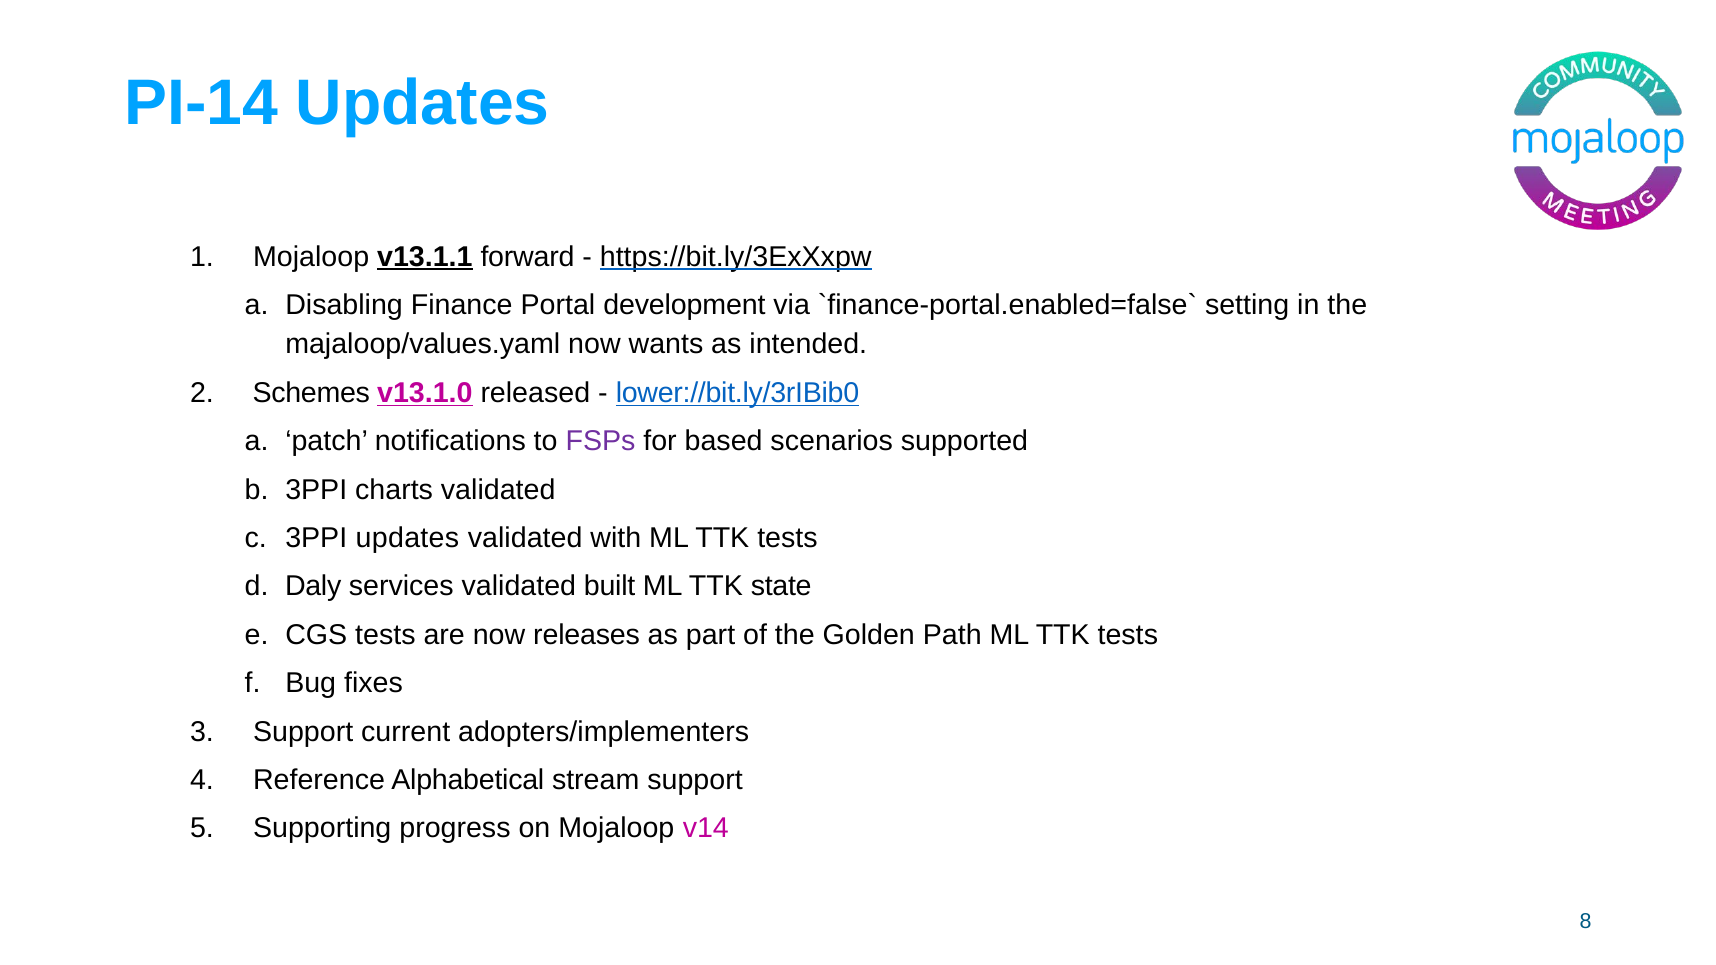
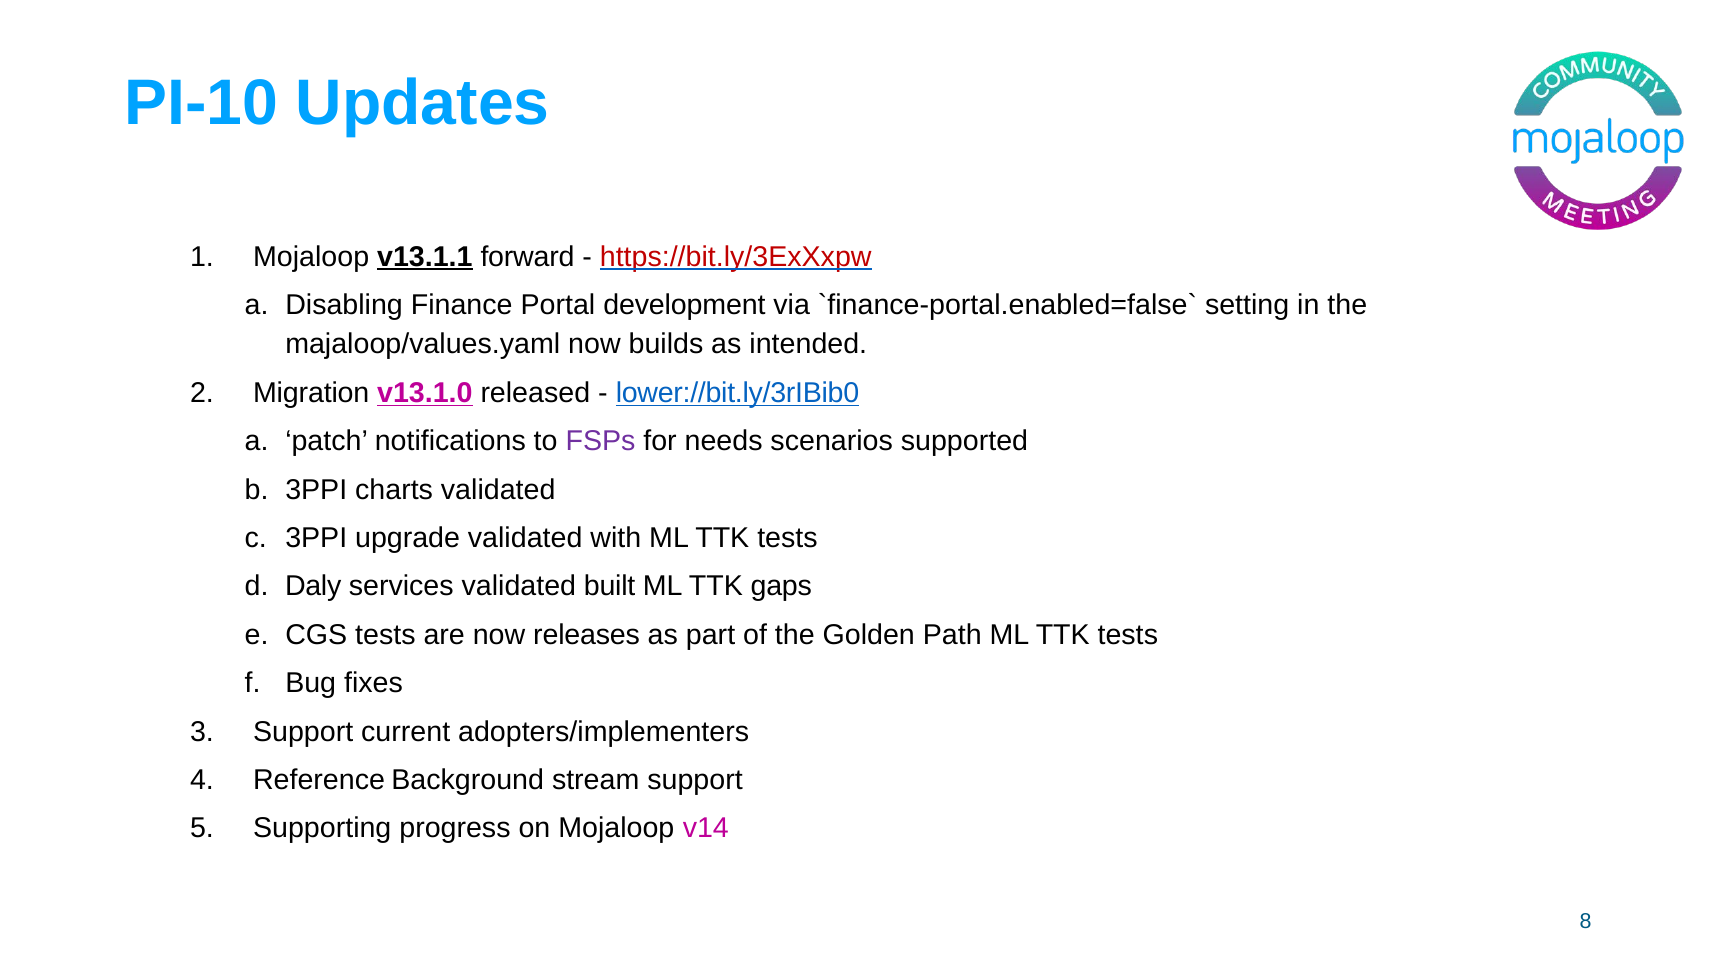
PI-14: PI-14 -> PI-10
https://bit.ly/3ExXxpw colour: black -> red
wants: wants -> builds
Schemes: Schemes -> Migration
based: based -> needs
3PPI updates: updates -> upgrade
state: state -> gaps
Alphabetical: Alphabetical -> Background
